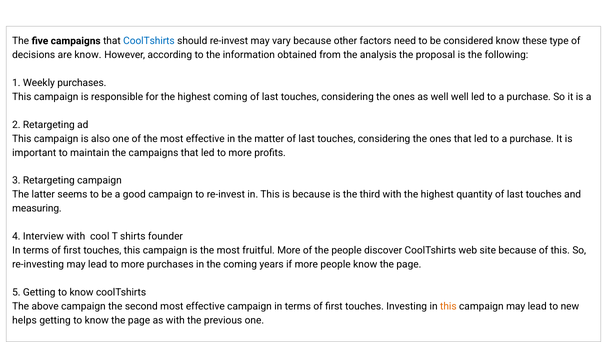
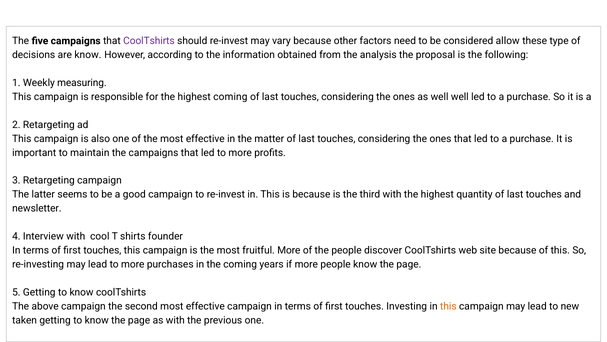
CoolTshirts at (149, 41) colour: blue -> purple
considered know: know -> allow
Weekly purchases: purchases -> measuring
measuring: measuring -> newsletter
helps: helps -> taken
